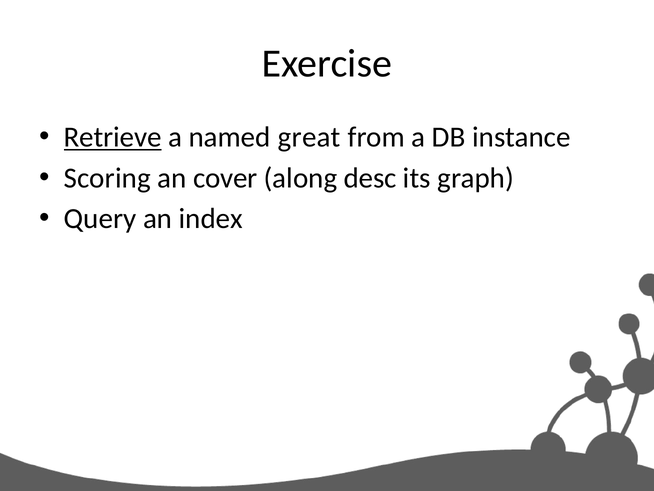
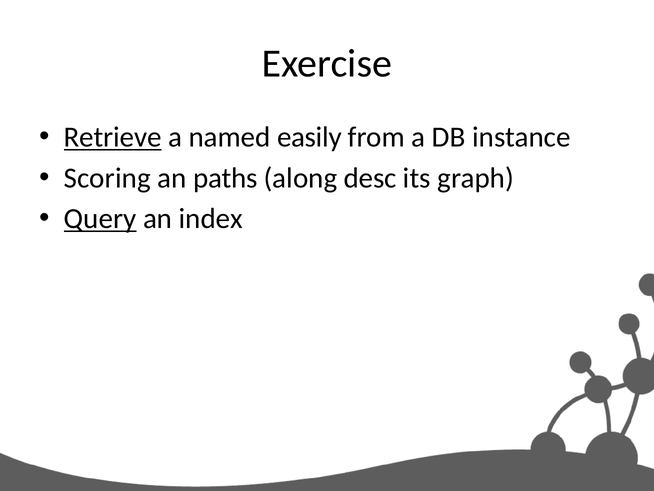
great: great -> easily
cover: cover -> paths
Query underline: none -> present
